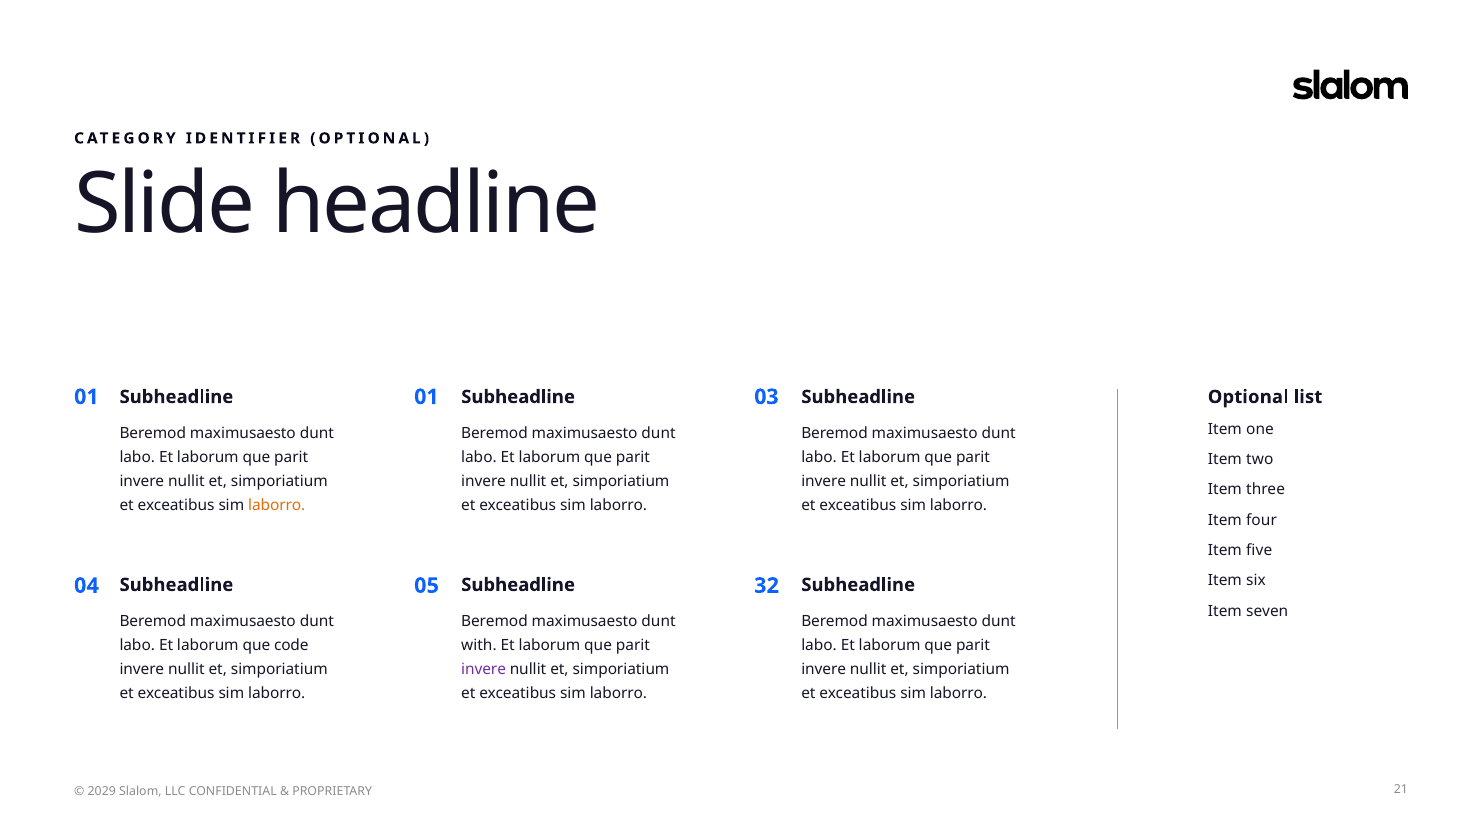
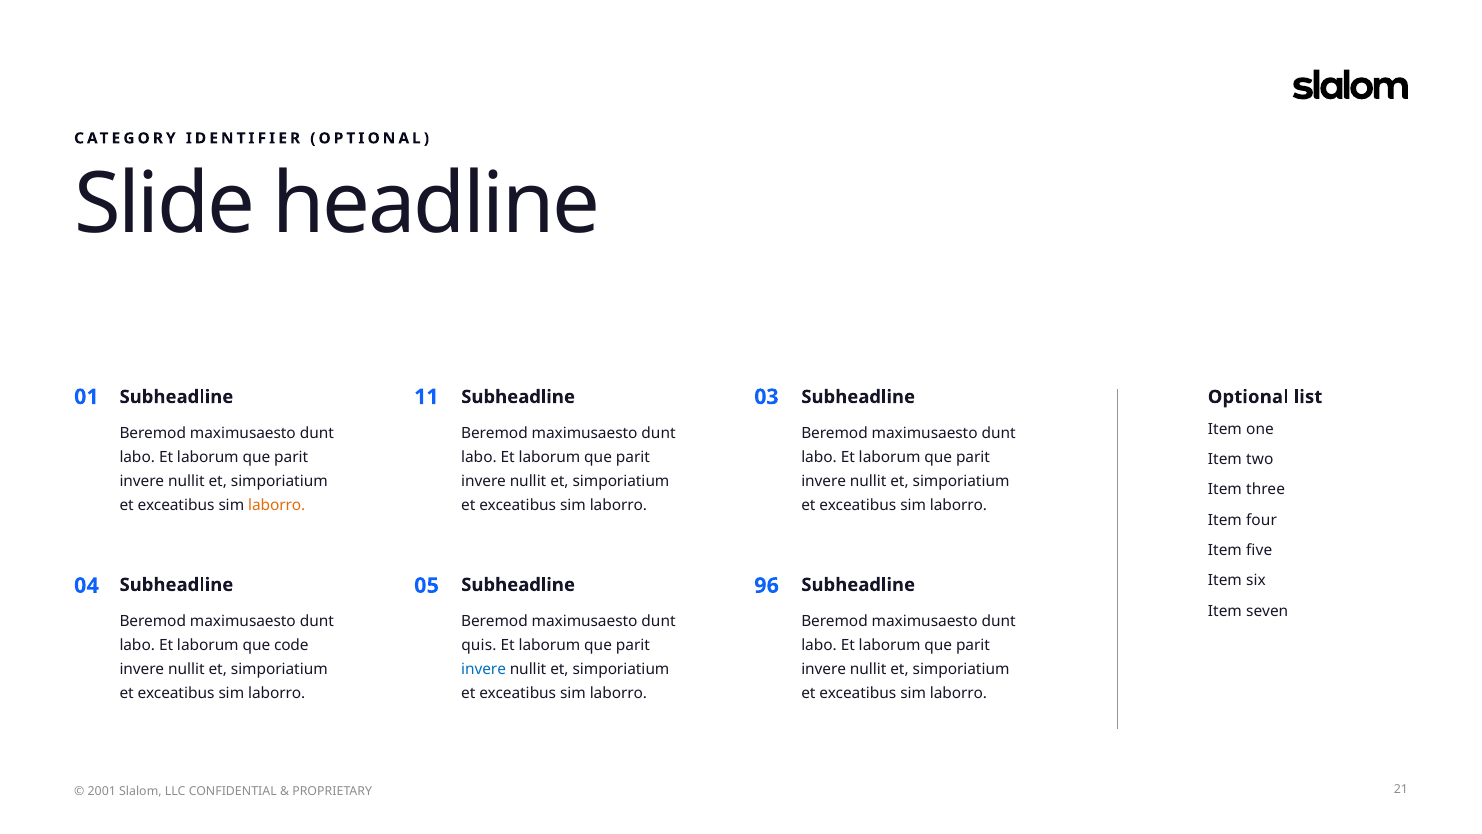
01 01: 01 -> 11
32: 32 -> 96
with: with -> quis
invere at (484, 669) colour: purple -> blue
2029: 2029 -> 2001
